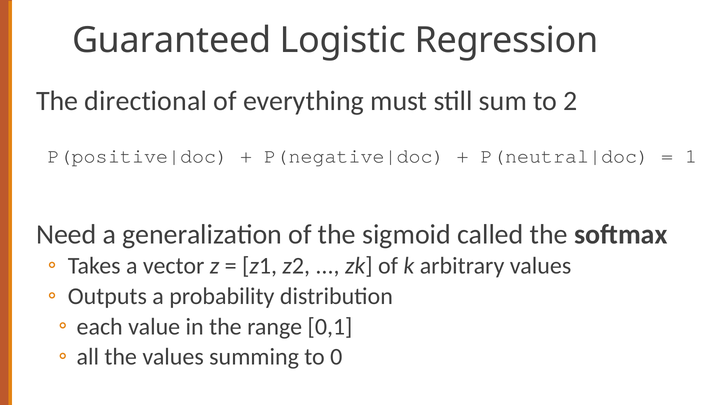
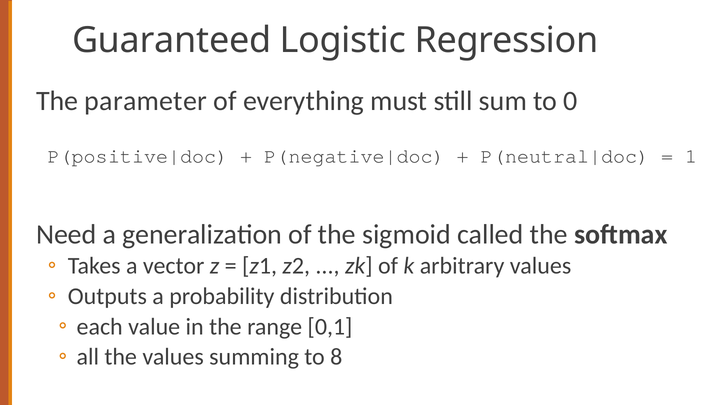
directional: directional -> parameter
2: 2 -> 0
0: 0 -> 8
